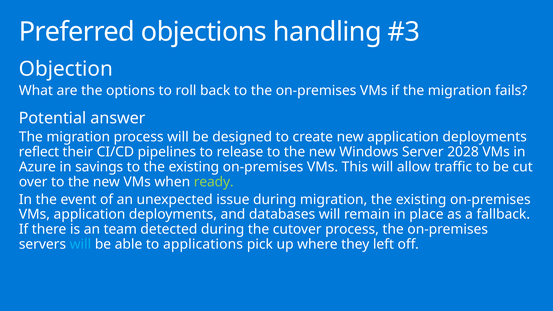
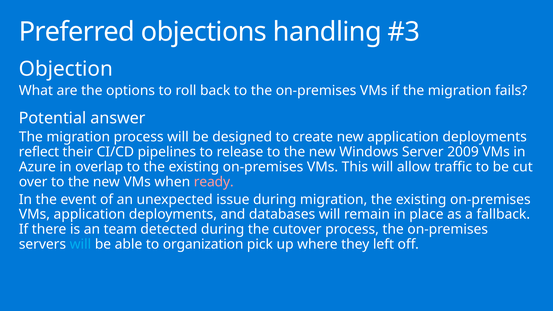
2028: 2028 -> 2009
savings: savings -> overlap
ready colour: light green -> pink
applications: applications -> organization
